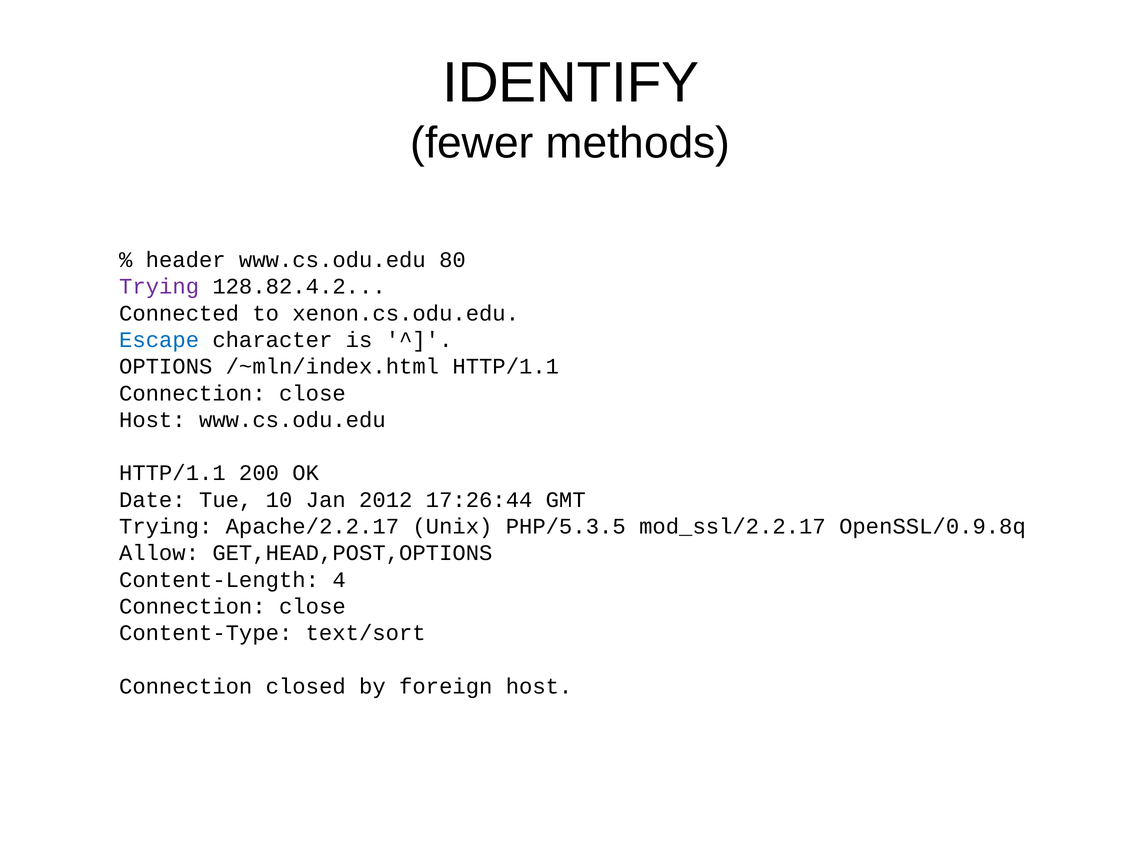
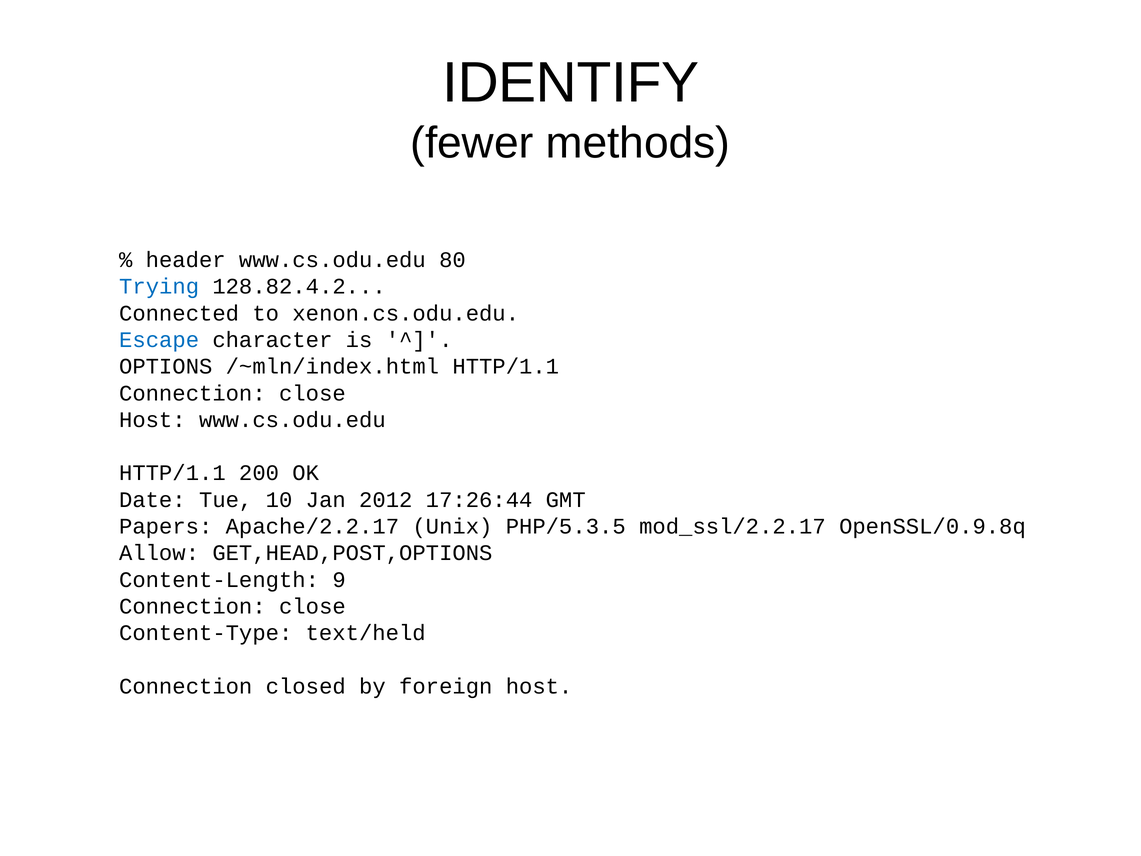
Trying at (159, 287) colour: purple -> blue
Trying at (166, 526): Trying -> Papers
4: 4 -> 9
text/sort: text/sort -> text/held
